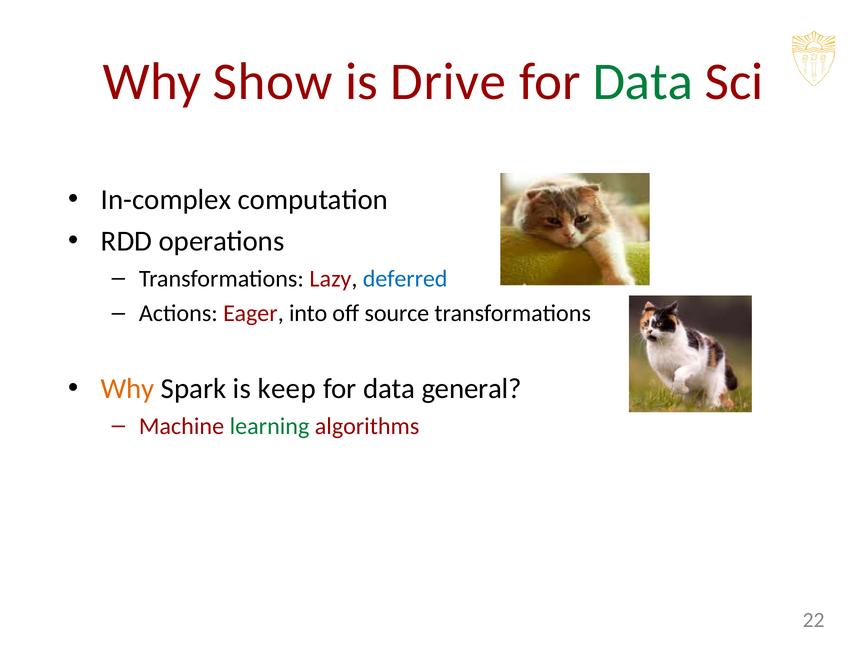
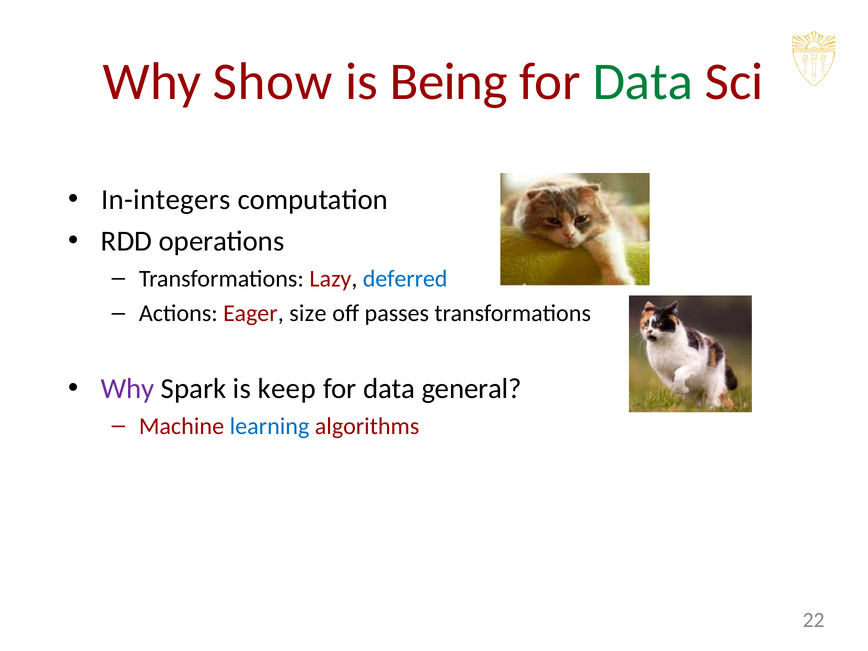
Drive: Drive -> Being
In-complex: In-complex -> In-integers
into: into -> size
source: source -> passes
Why at (128, 389) colour: orange -> purple
learning colour: green -> blue
